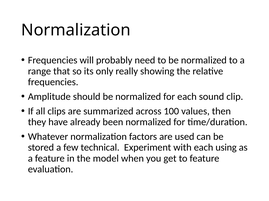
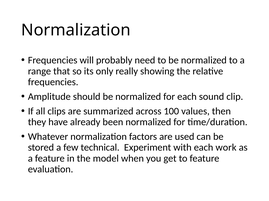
using: using -> work
